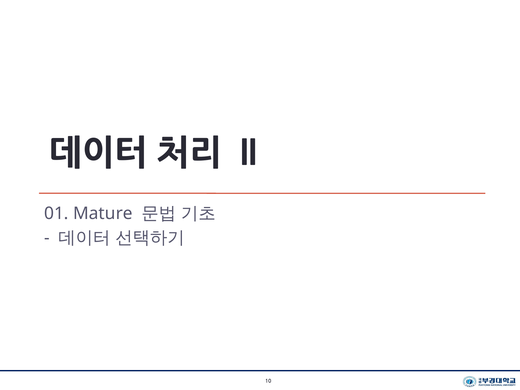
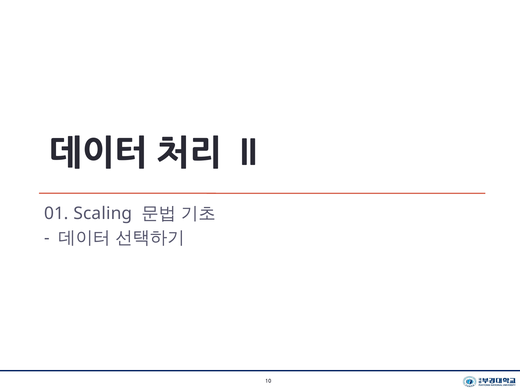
Mature: Mature -> Scaling
